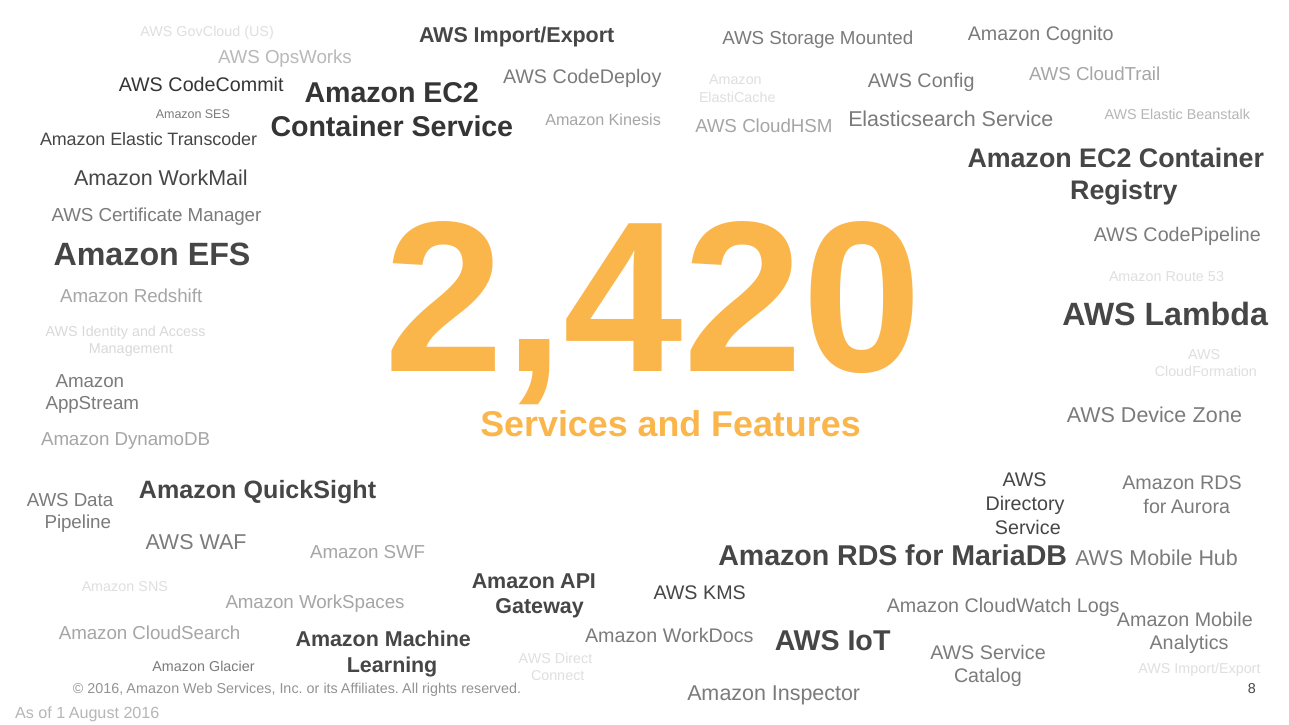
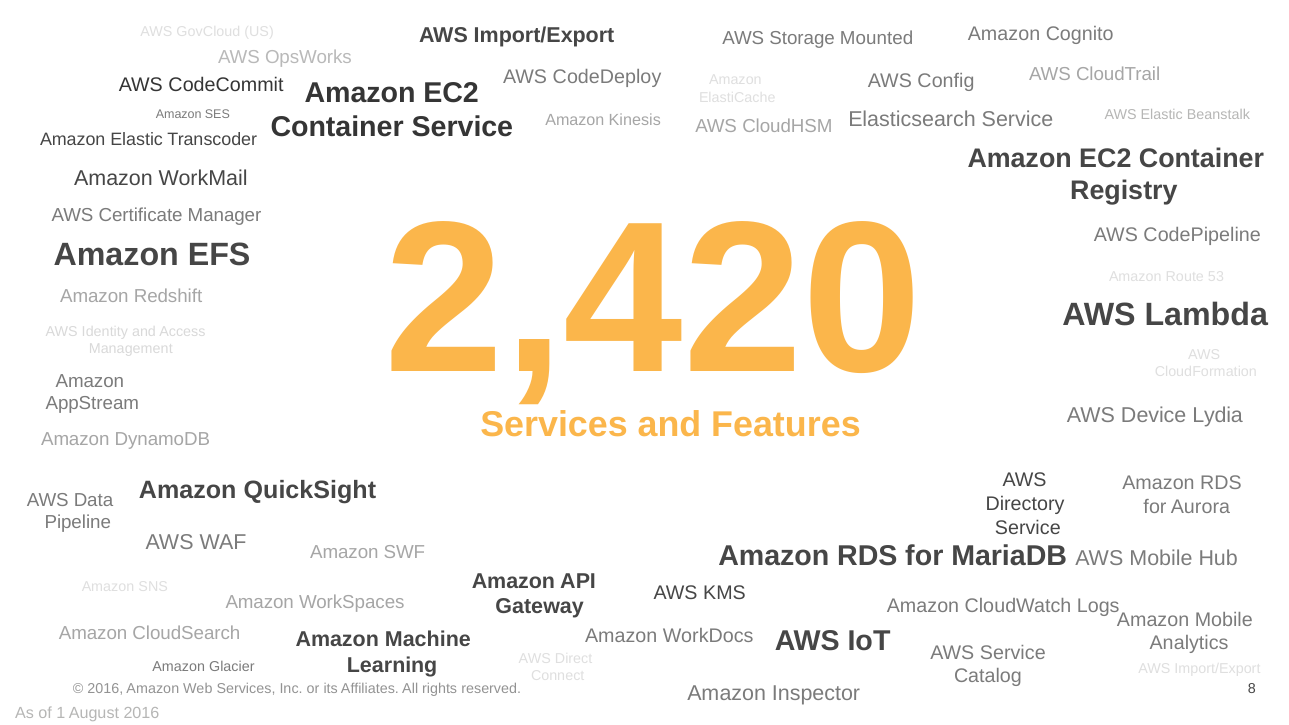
Zone: Zone -> Lydia
